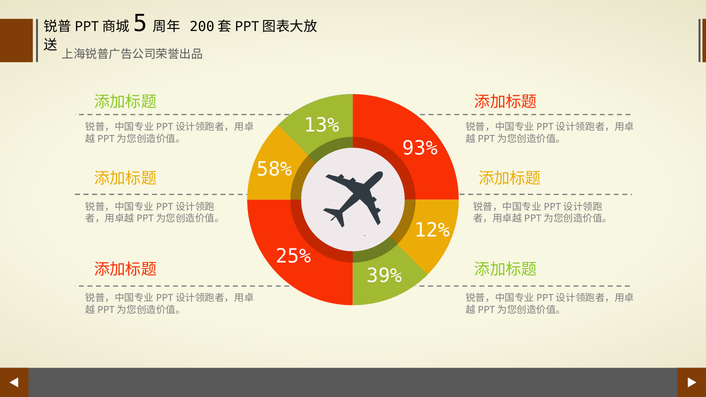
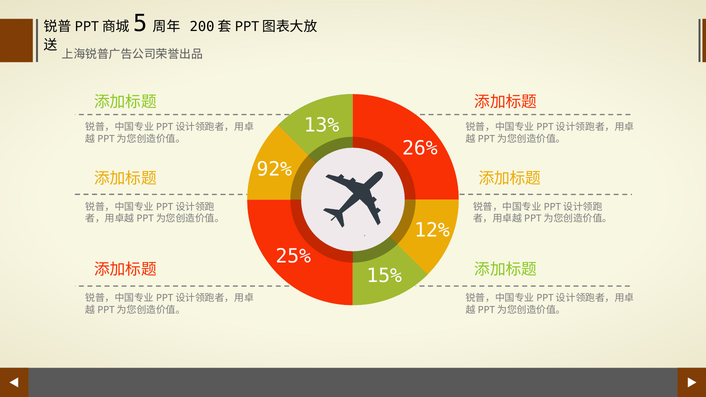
93%: 93% -> 26%
58%: 58% -> 92%
39%: 39% -> 15%
